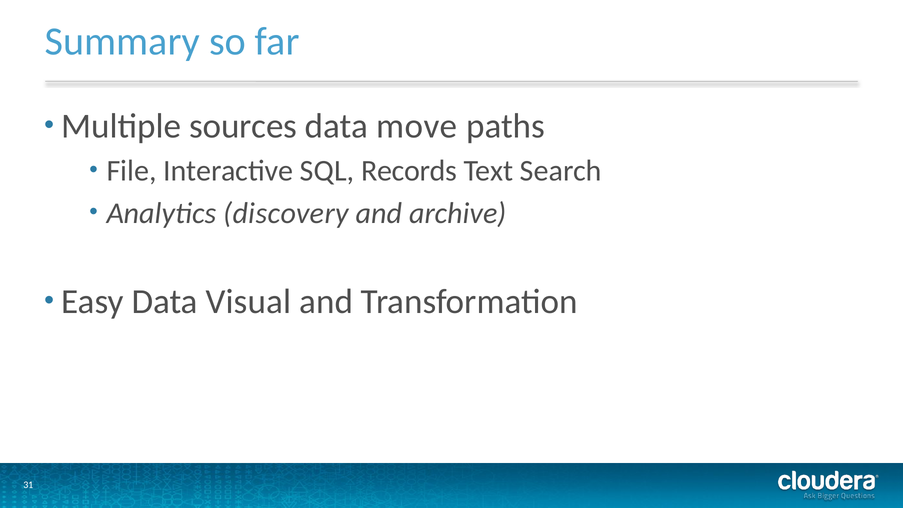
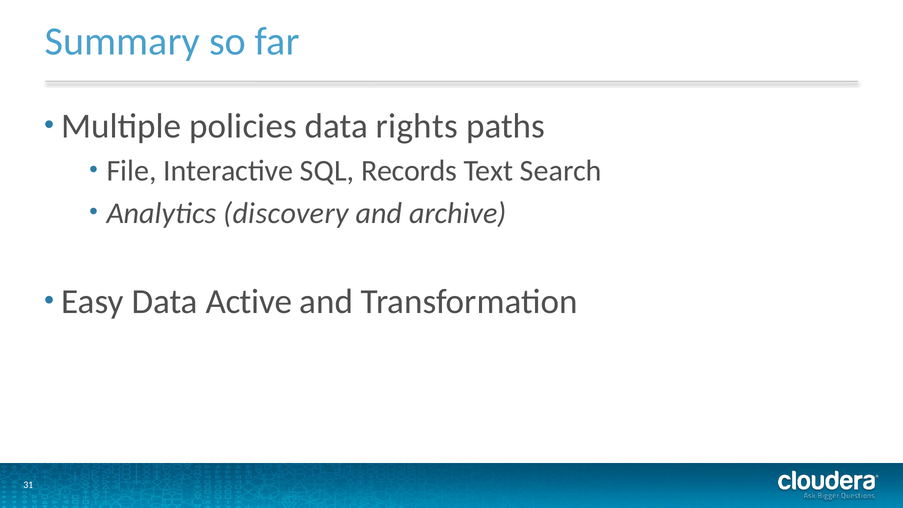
sources: sources -> policies
move: move -> rights
Visual: Visual -> Active
